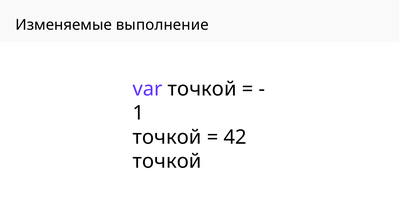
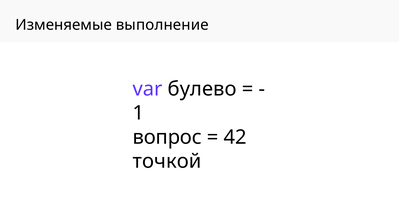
var точкой: точкой -> булево
точкой at (167, 137): точкой -> вопрос
